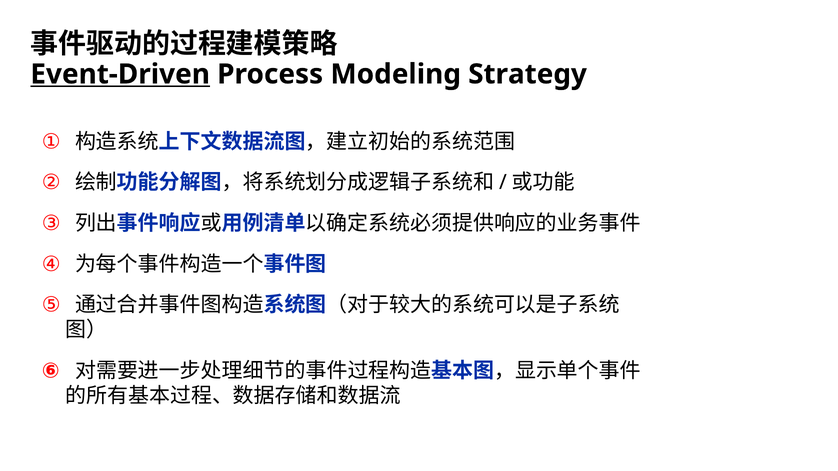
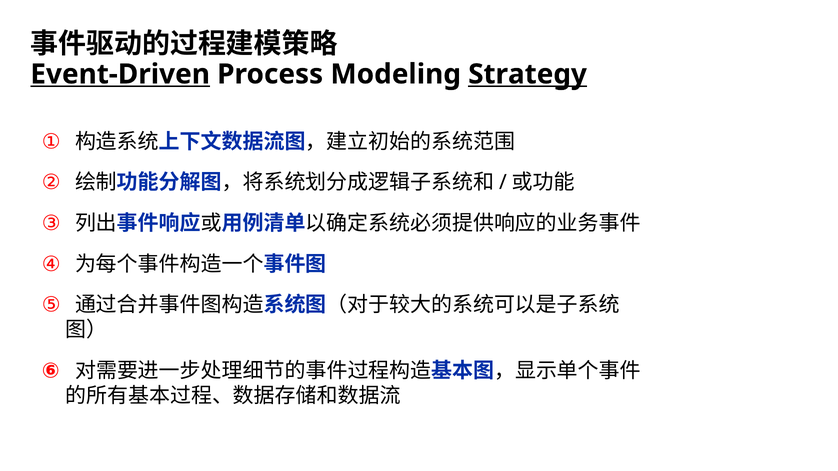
Strategy underline: none -> present
